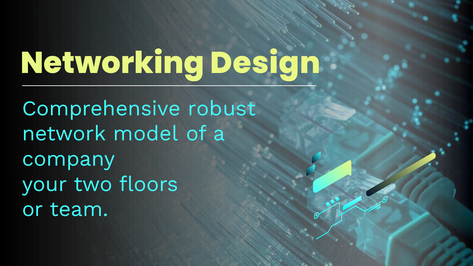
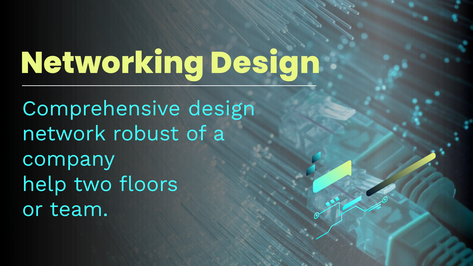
Comprehensive robust: robust -> design
model: model -> robust
your: your -> help
